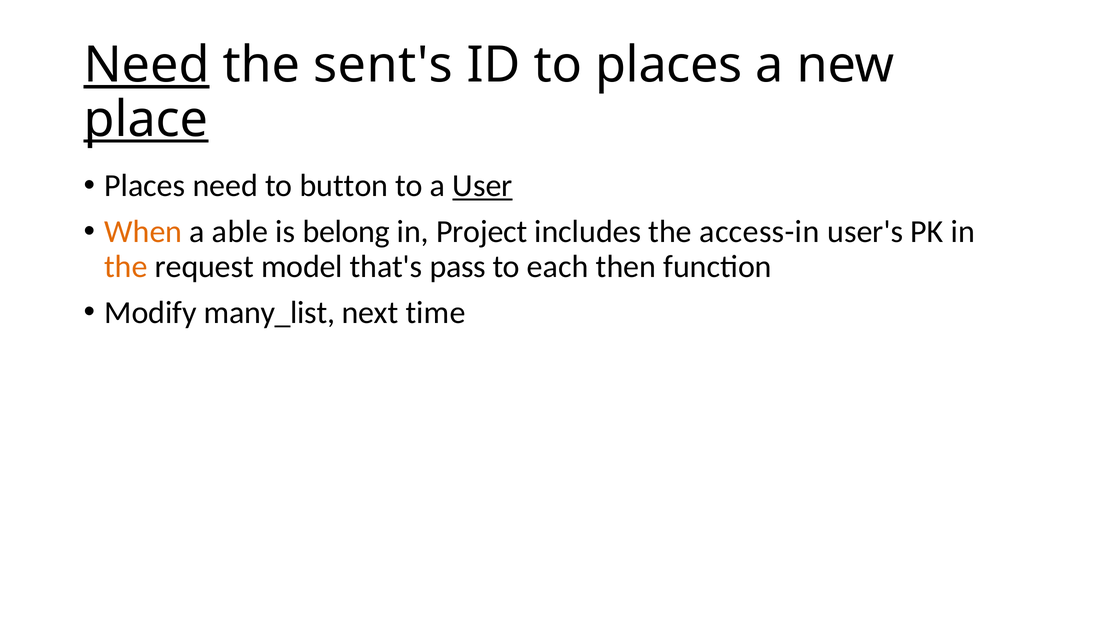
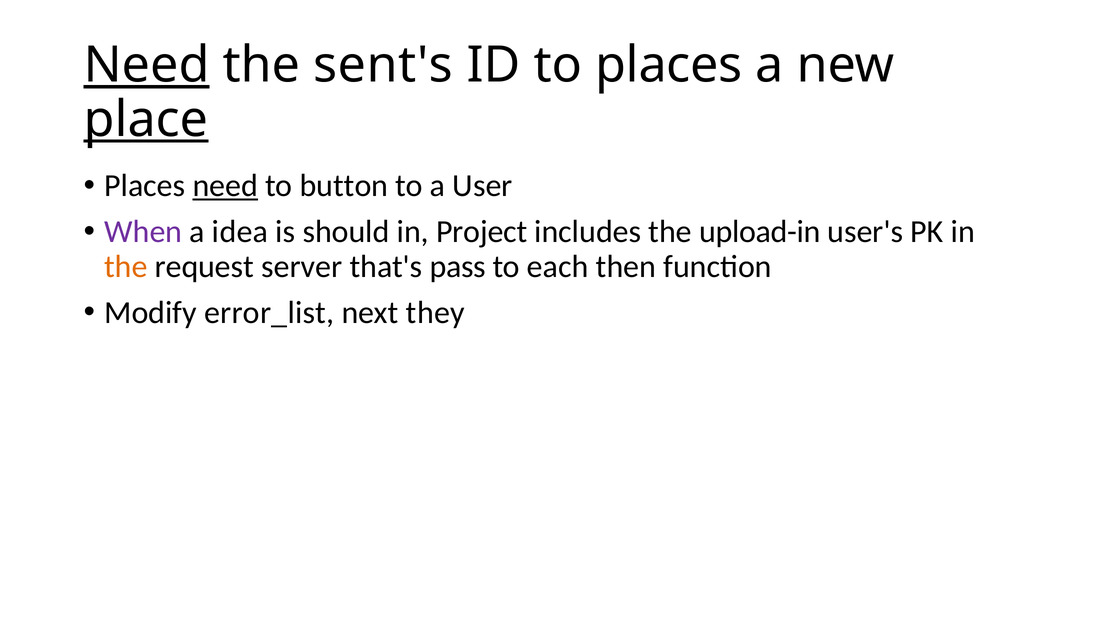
need at (225, 186) underline: none -> present
User underline: present -> none
When colour: orange -> purple
able: able -> idea
belong: belong -> should
access-in: access-in -> upload-in
model: model -> server
many_list: many_list -> error_list
time: time -> they
